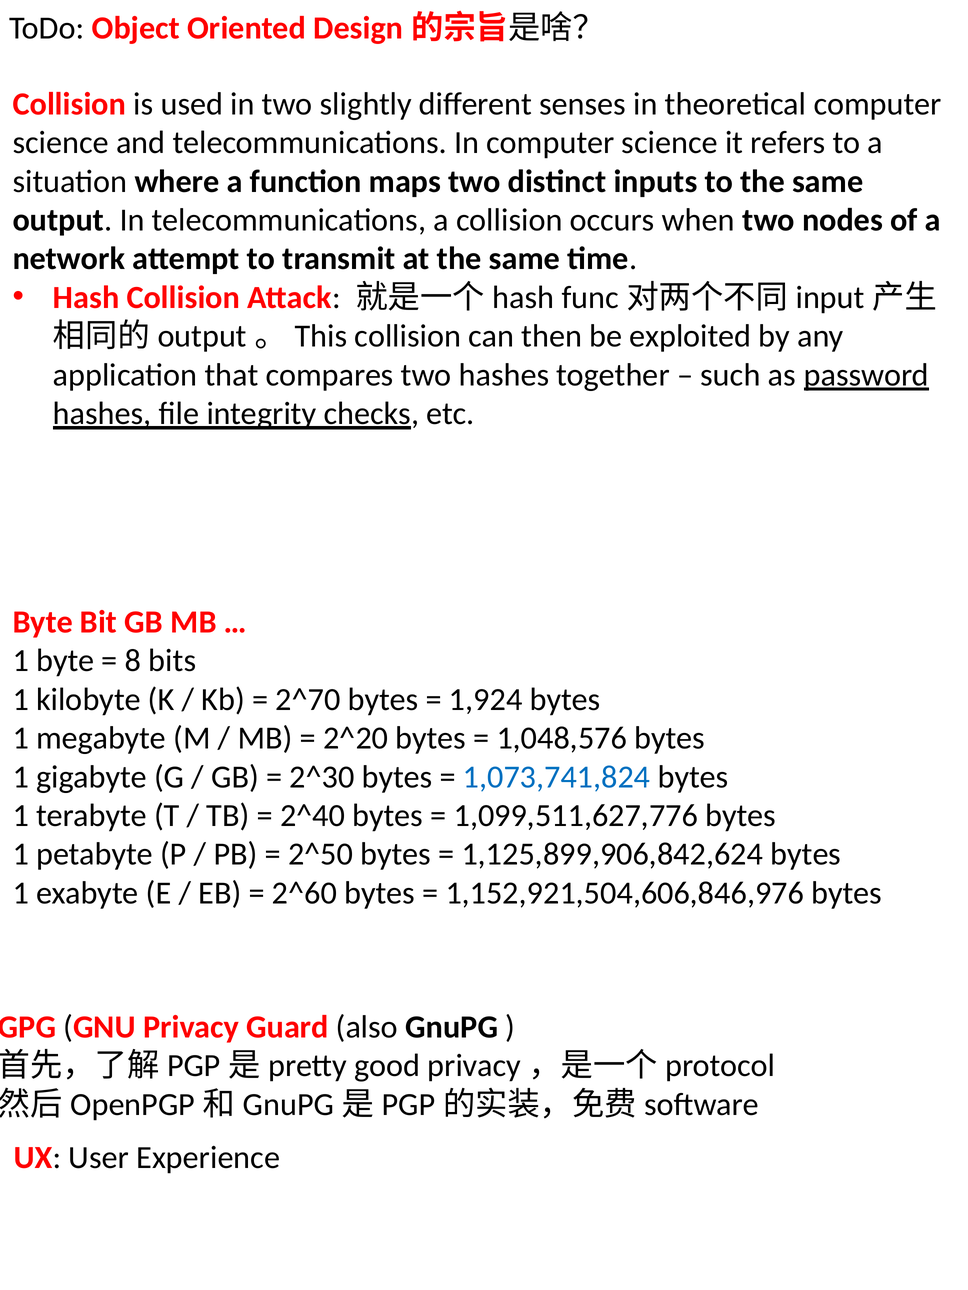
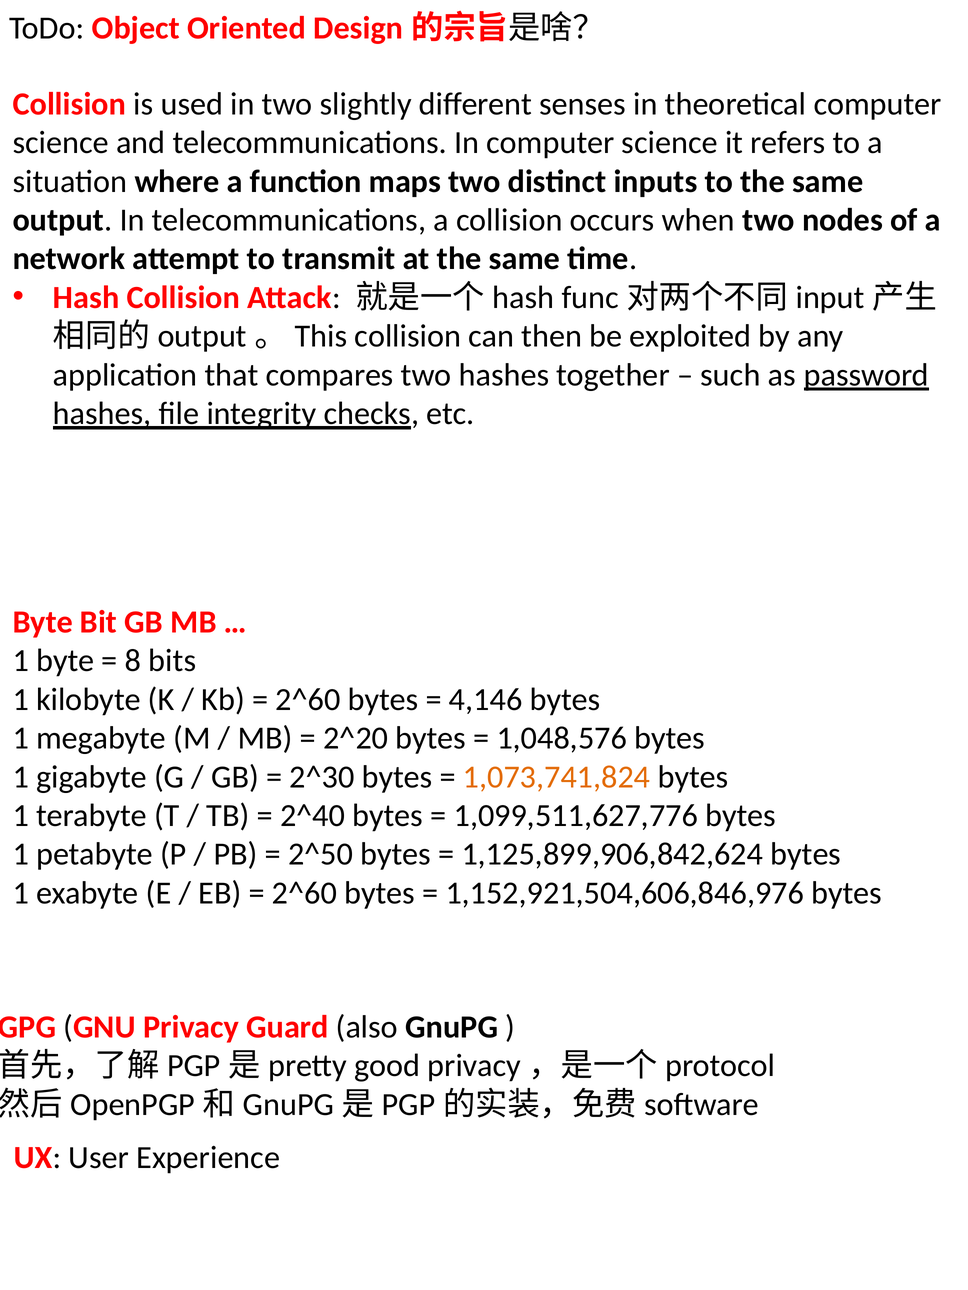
2^70 at (308, 700): 2^70 -> 2^60
1,924: 1,924 -> 4,146
1,073,741,824 colour: blue -> orange
